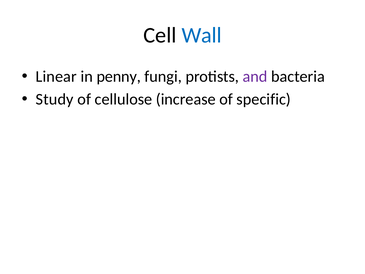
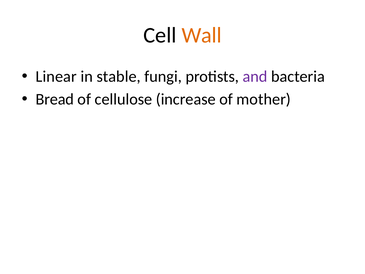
Wall colour: blue -> orange
penny: penny -> stable
Study: Study -> Bread
specific: specific -> mother
